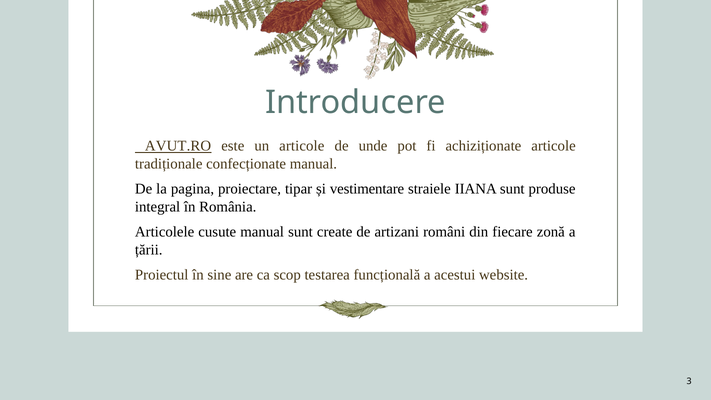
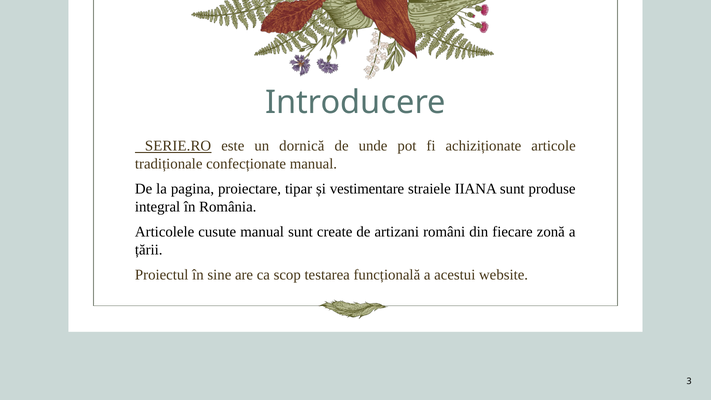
AVUT.RO: AVUT.RO -> SERIE.RO
un articole: articole -> dornică
